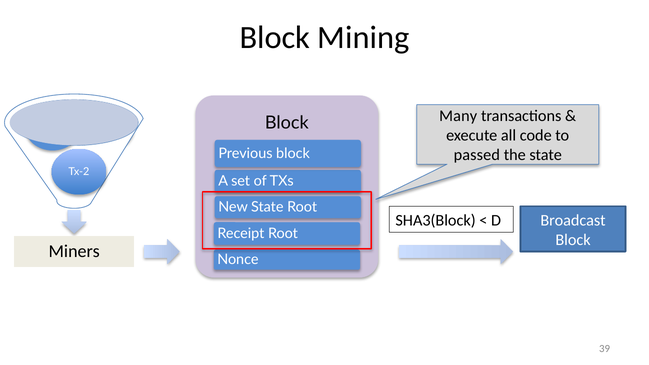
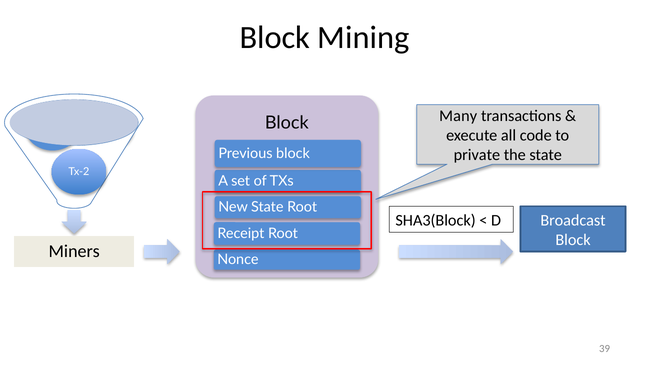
passed: passed -> private
